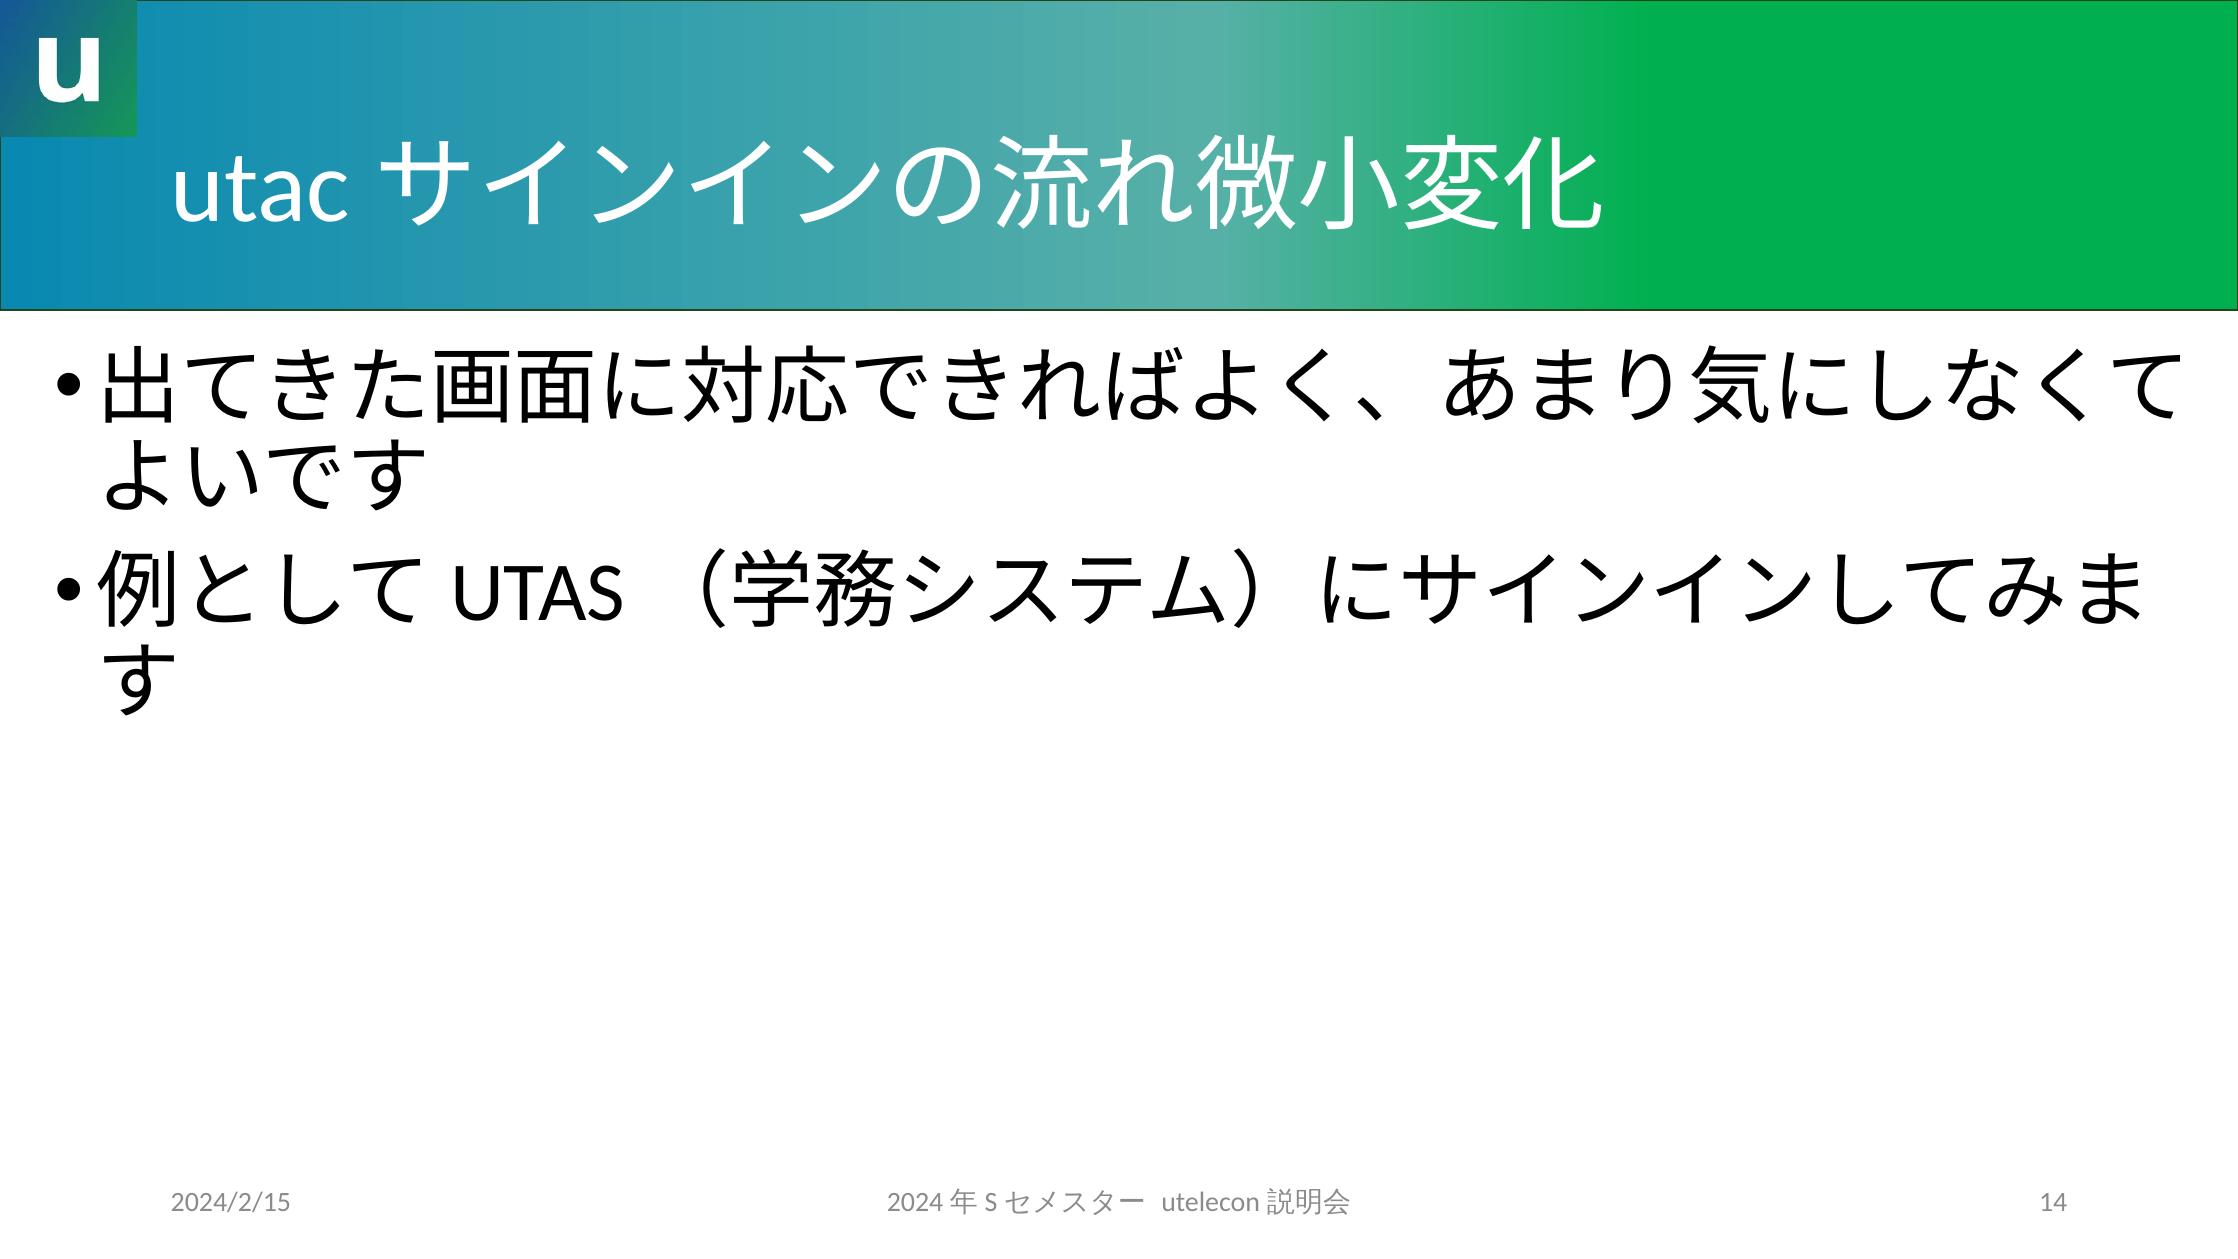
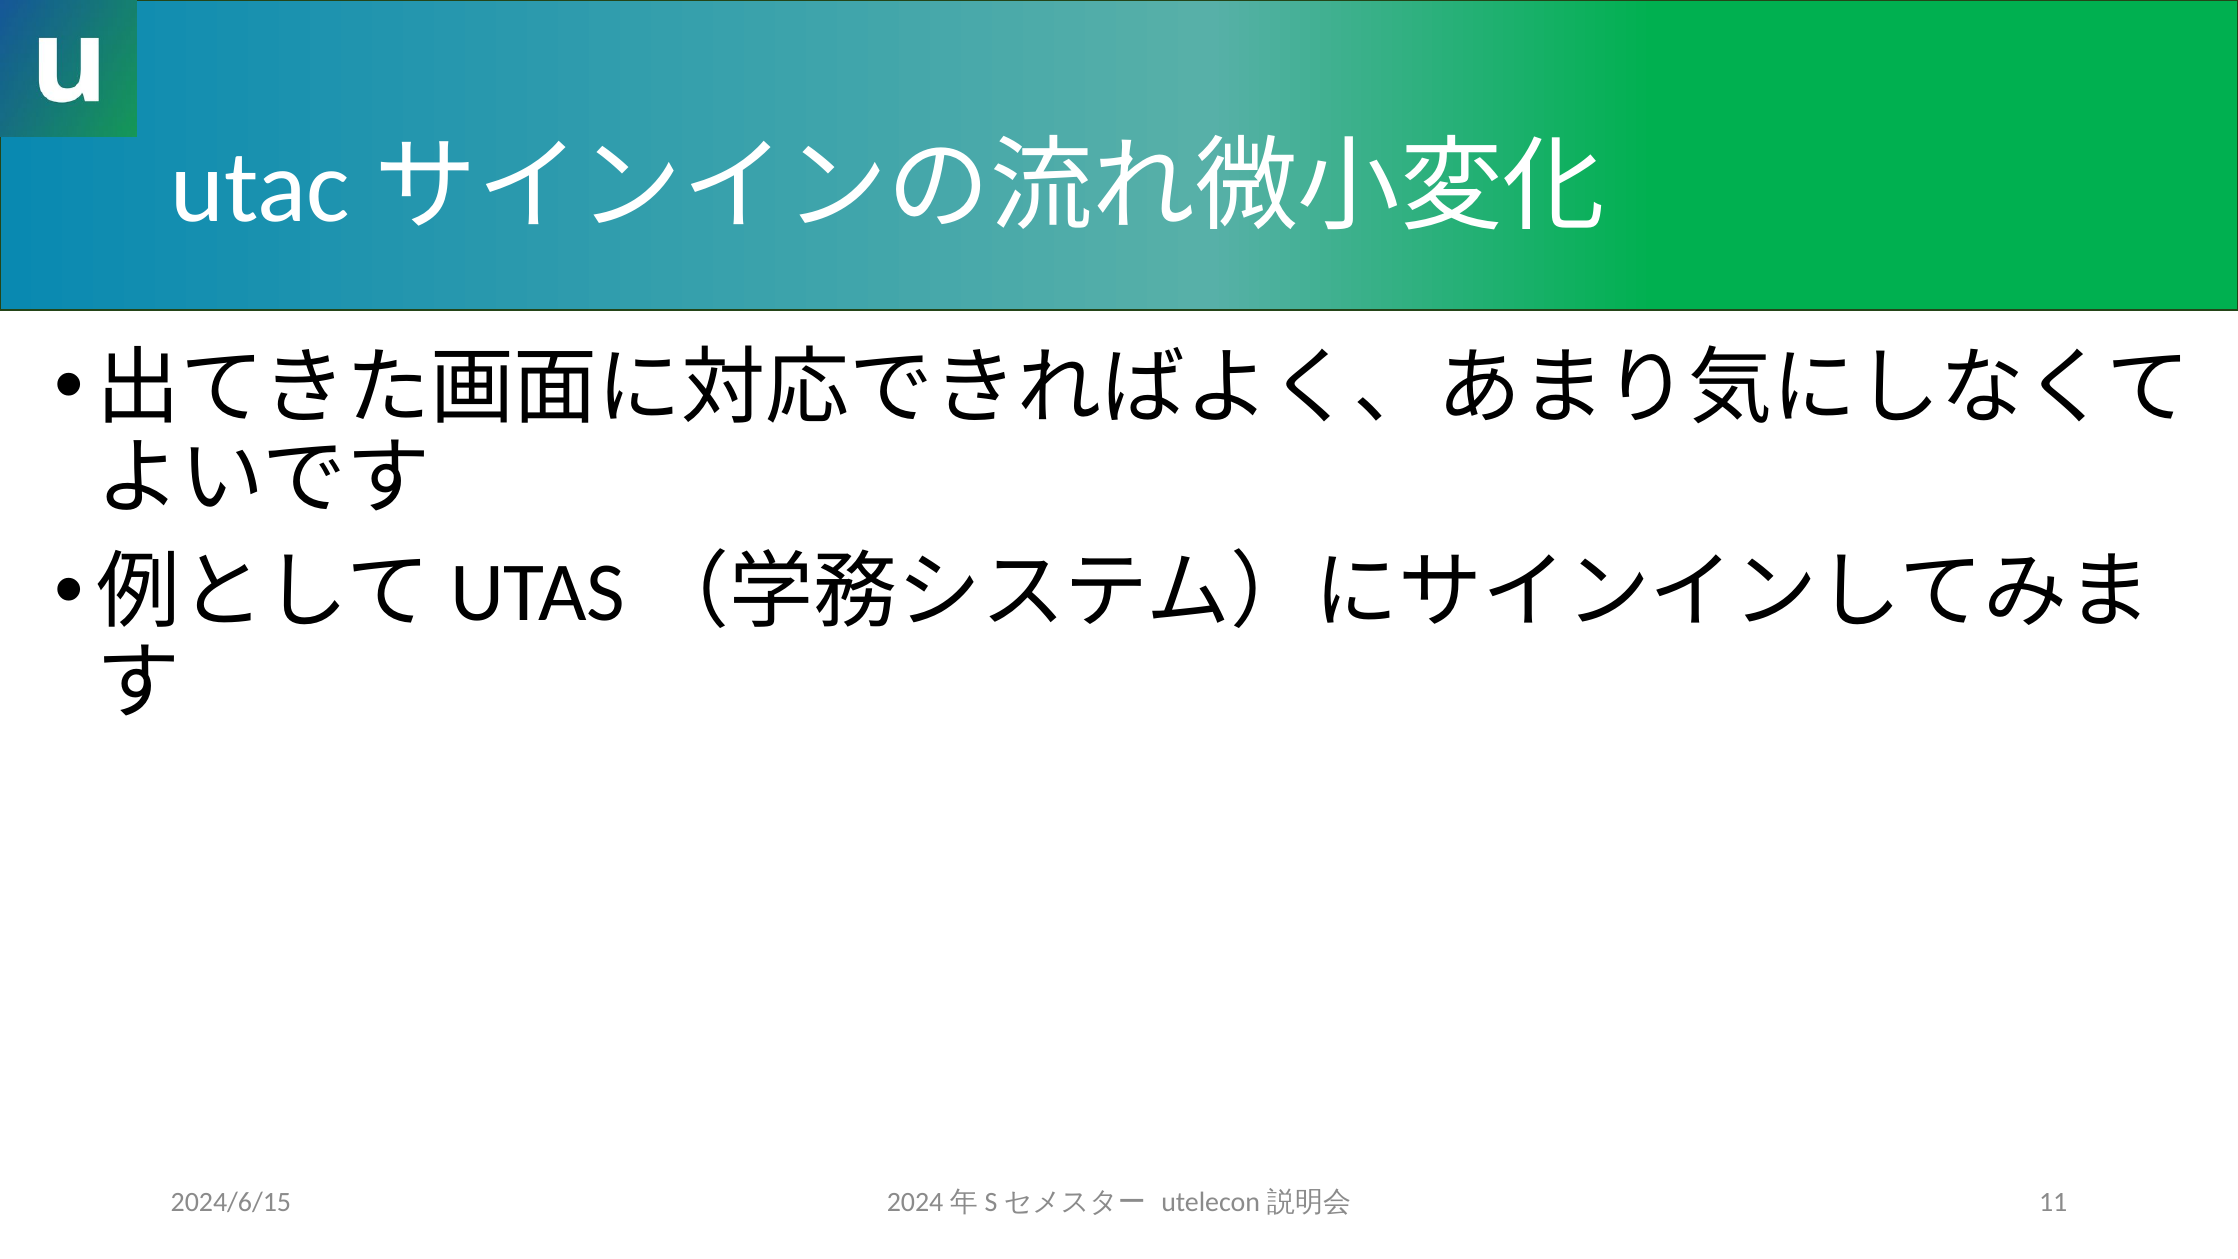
2024/2/15: 2024/2/15 -> 2024/6/15
14: 14 -> 11
